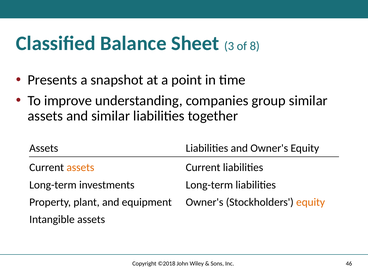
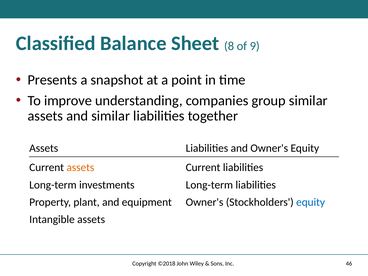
3: 3 -> 8
8: 8 -> 9
equity at (311, 202) colour: orange -> blue
